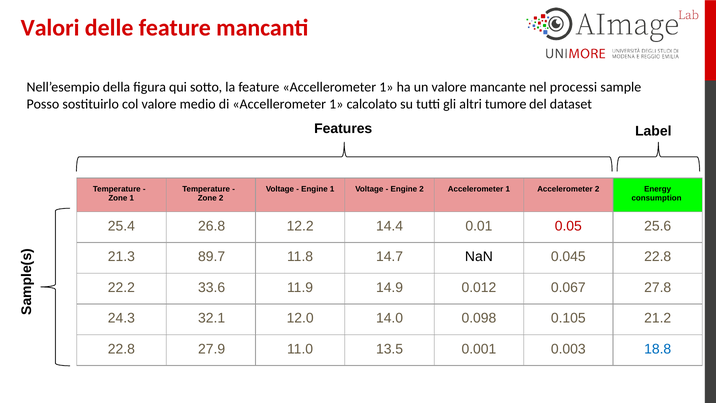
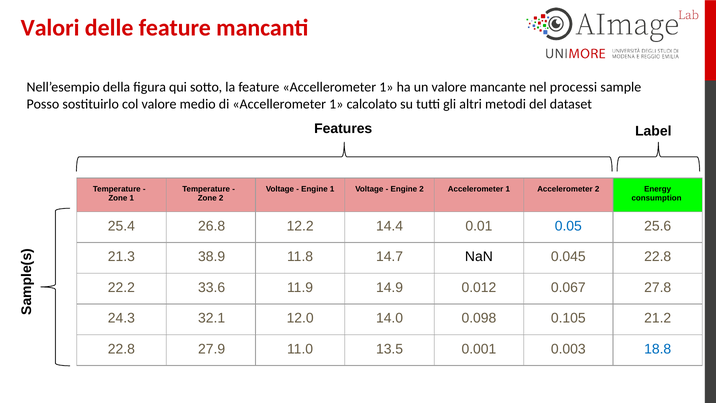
tumore: tumore -> metodi
0.05 colour: red -> blue
89.7: 89.7 -> 38.9
